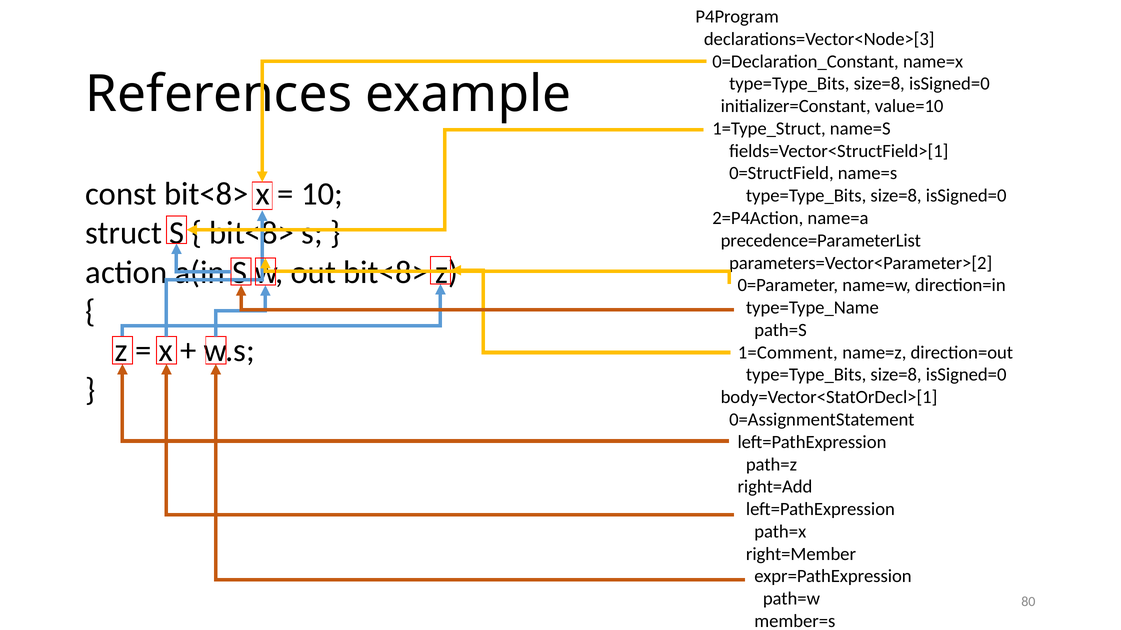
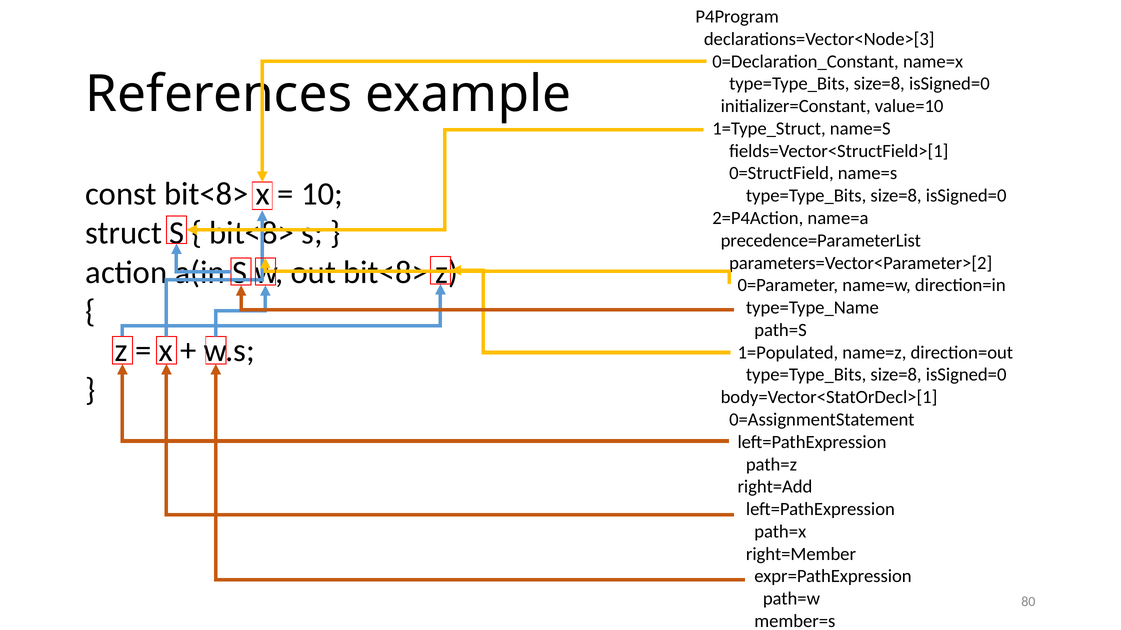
1=Comment: 1=Comment -> 1=Populated
